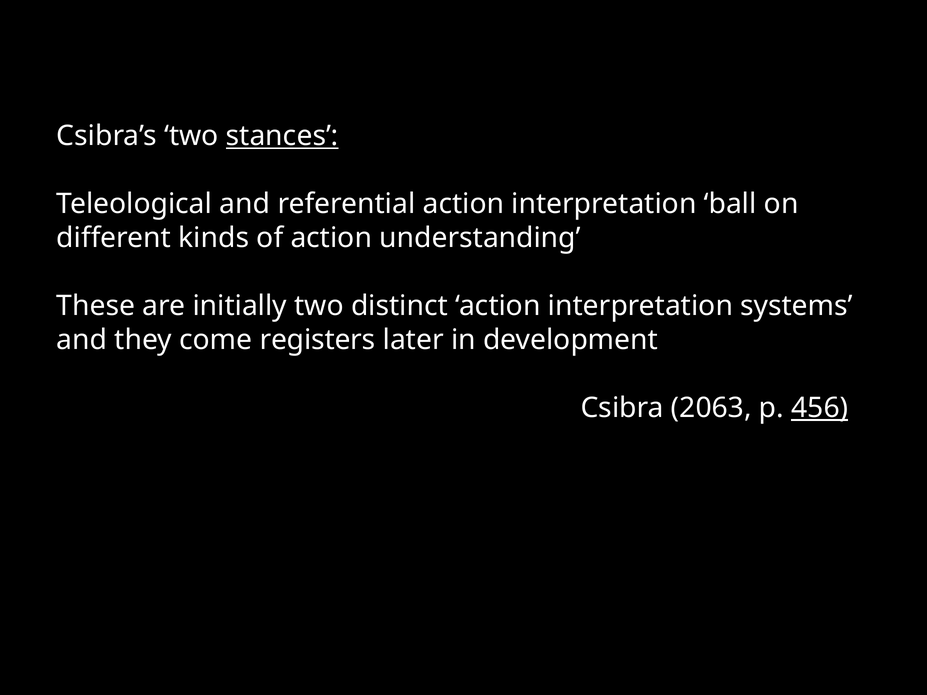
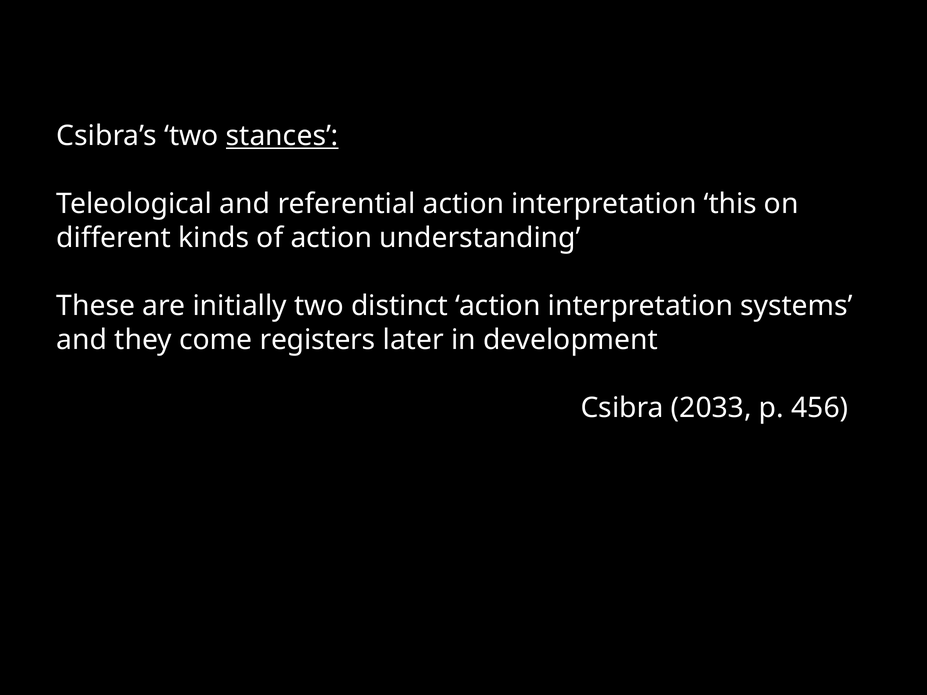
ball: ball -> this
2063: 2063 -> 2033
456 underline: present -> none
